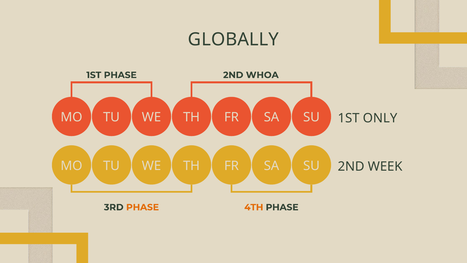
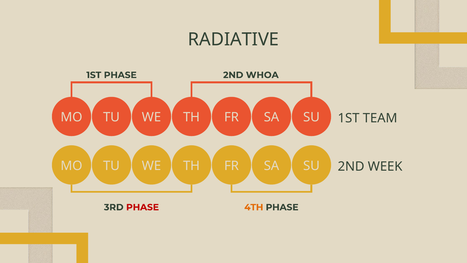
GLOBALLY: GLOBALLY -> RADIATIVE
ONLY: ONLY -> TEAM
PHASE at (143, 207) colour: orange -> red
